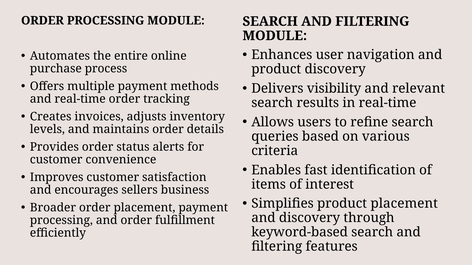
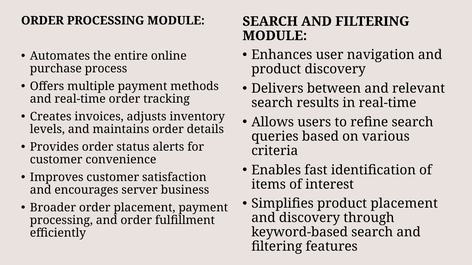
visibility: visibility -> between
sellers: sellers -> server
